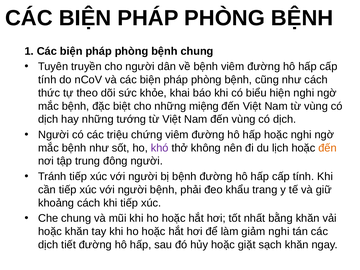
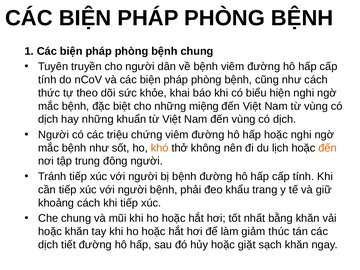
tướng: tướng -> khuẩn
khó colour: purple -> orange
giảm nghi: nghi -> thúc
